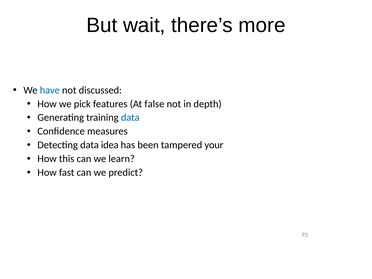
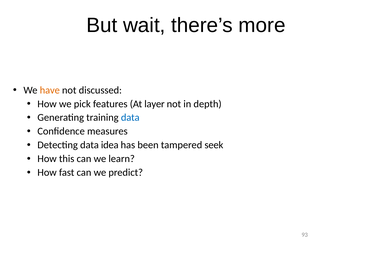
have colour: blue -> orange
false: false -> layer
your: your -> seek
